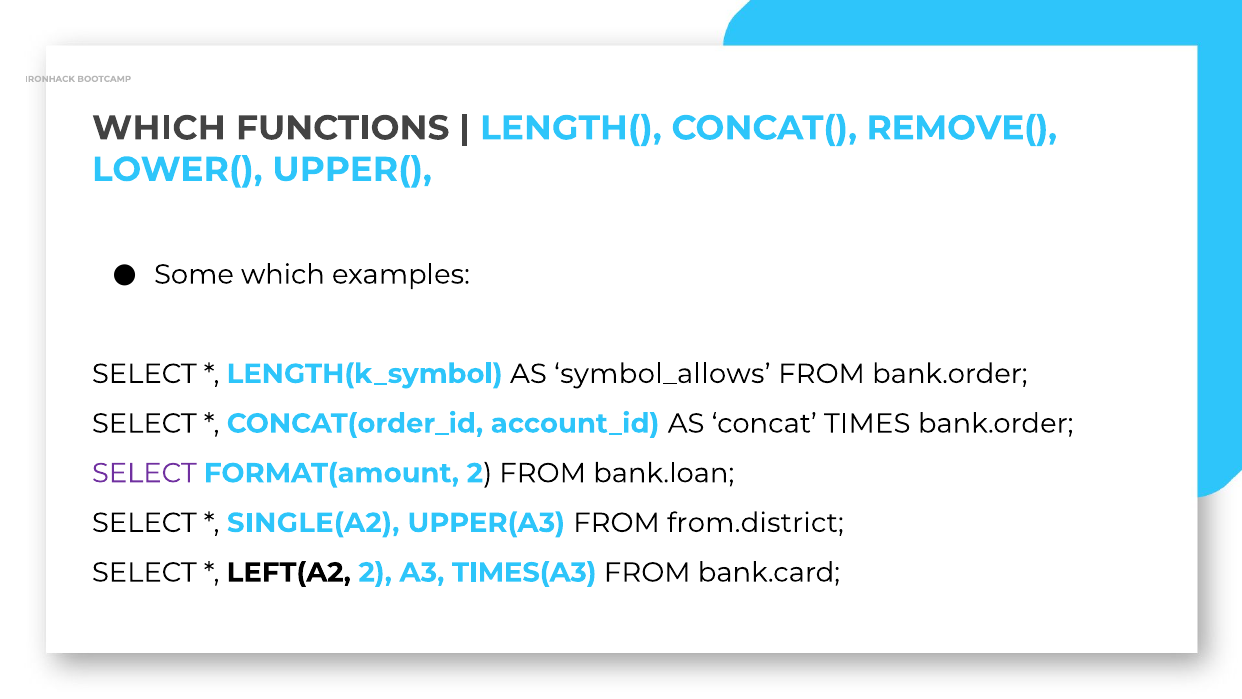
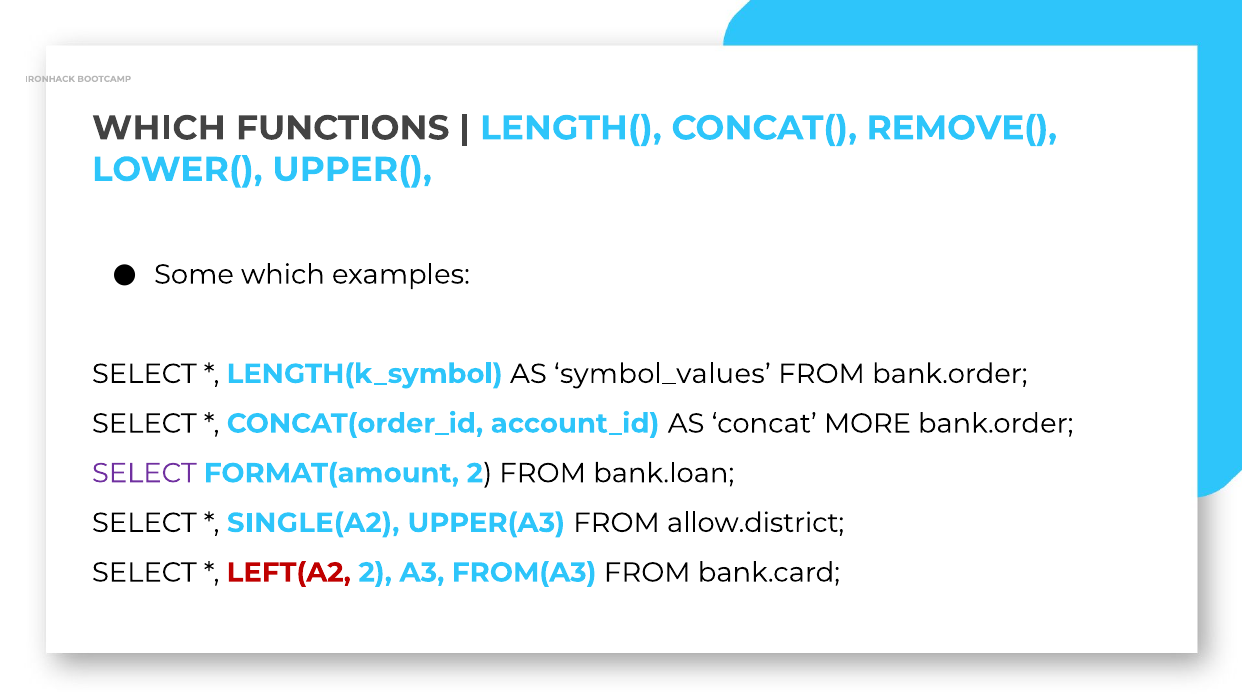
symbol_allows: symbol_allows -> symbol_values
TIMES: TIMES -> MORE
from.district: from.district -> allow.district
LEFT(A2 colour: black -> red
TIMES(A3: TIMES(A3 -> FROM(A3
